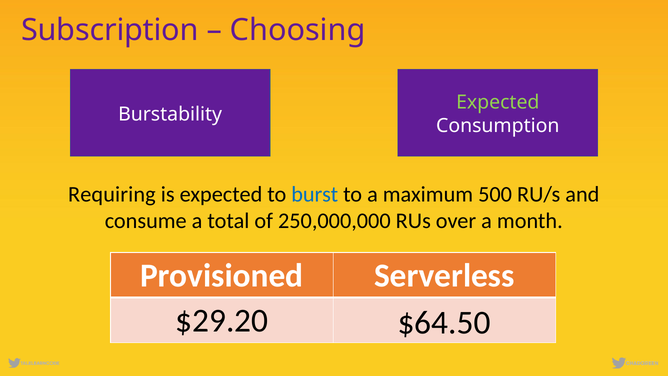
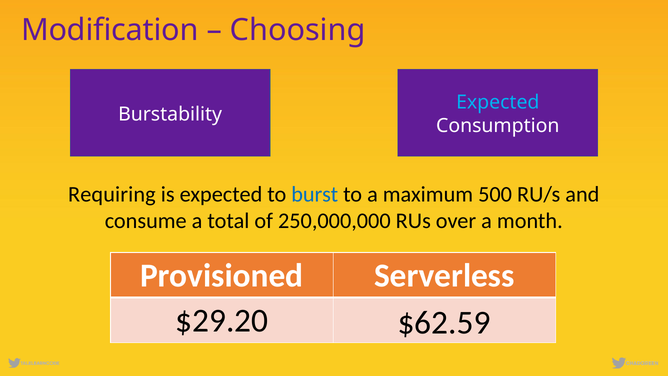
Subscription: Subscription -> Modification
Expected at (498, 102) colour: light green -> light blue
$64.50: $64.50 -> $62.59
